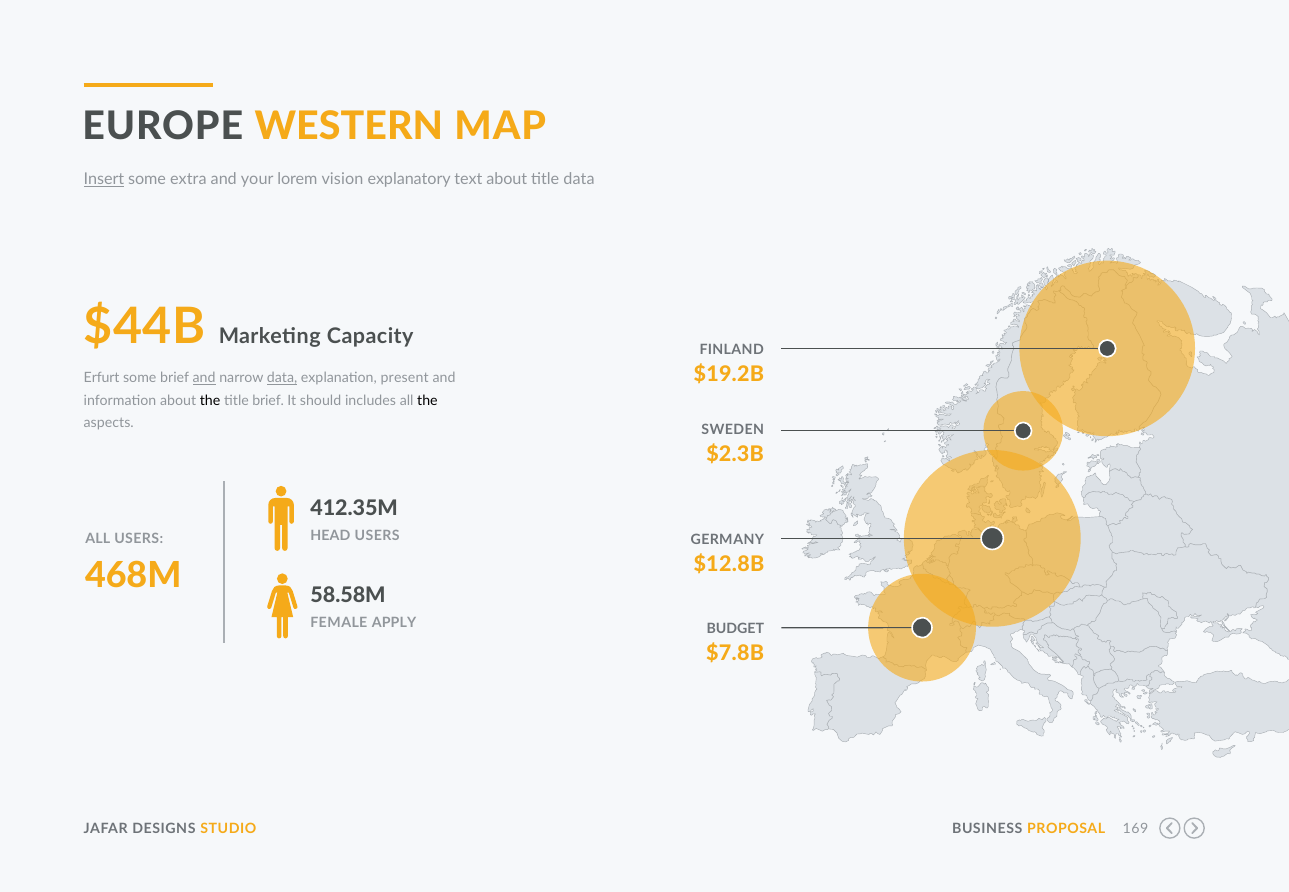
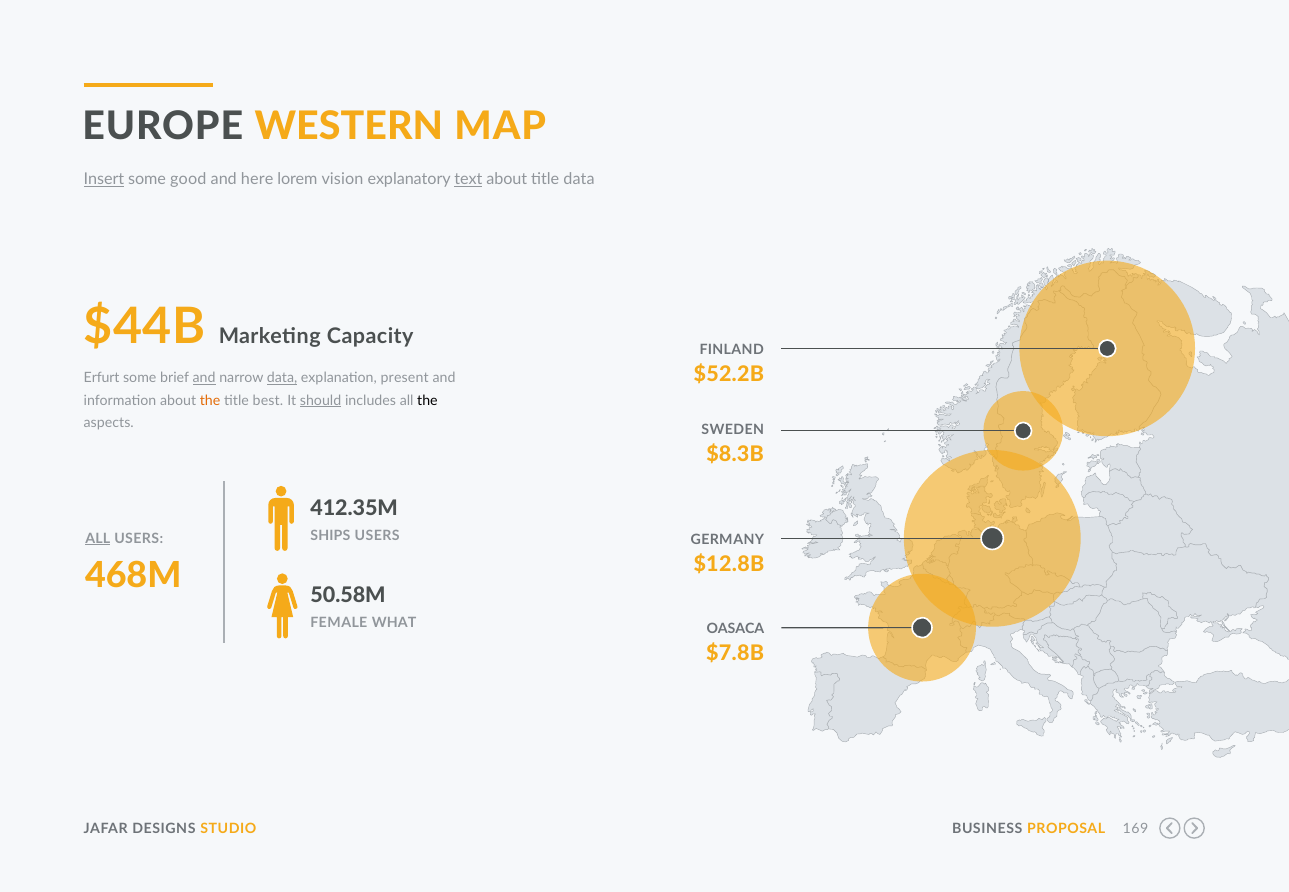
extra: extra -> good
your: your -> here
text underline: none -> present
$19.2B: $19.2B -> $52.2B
the at (210, 401) colour: black -> orange
title brief: brief -> best
should underline: none -> present
$2.3B: $2.3B -> $8.3B
HEAD: HEAD -> SHIPS
ALL at (98, 539) underline: none -> present
58.58M: 58.58M -> 50.58M
APPLY: APPLY -> WHAT
BUDGET: BUDGET -> OASACA
